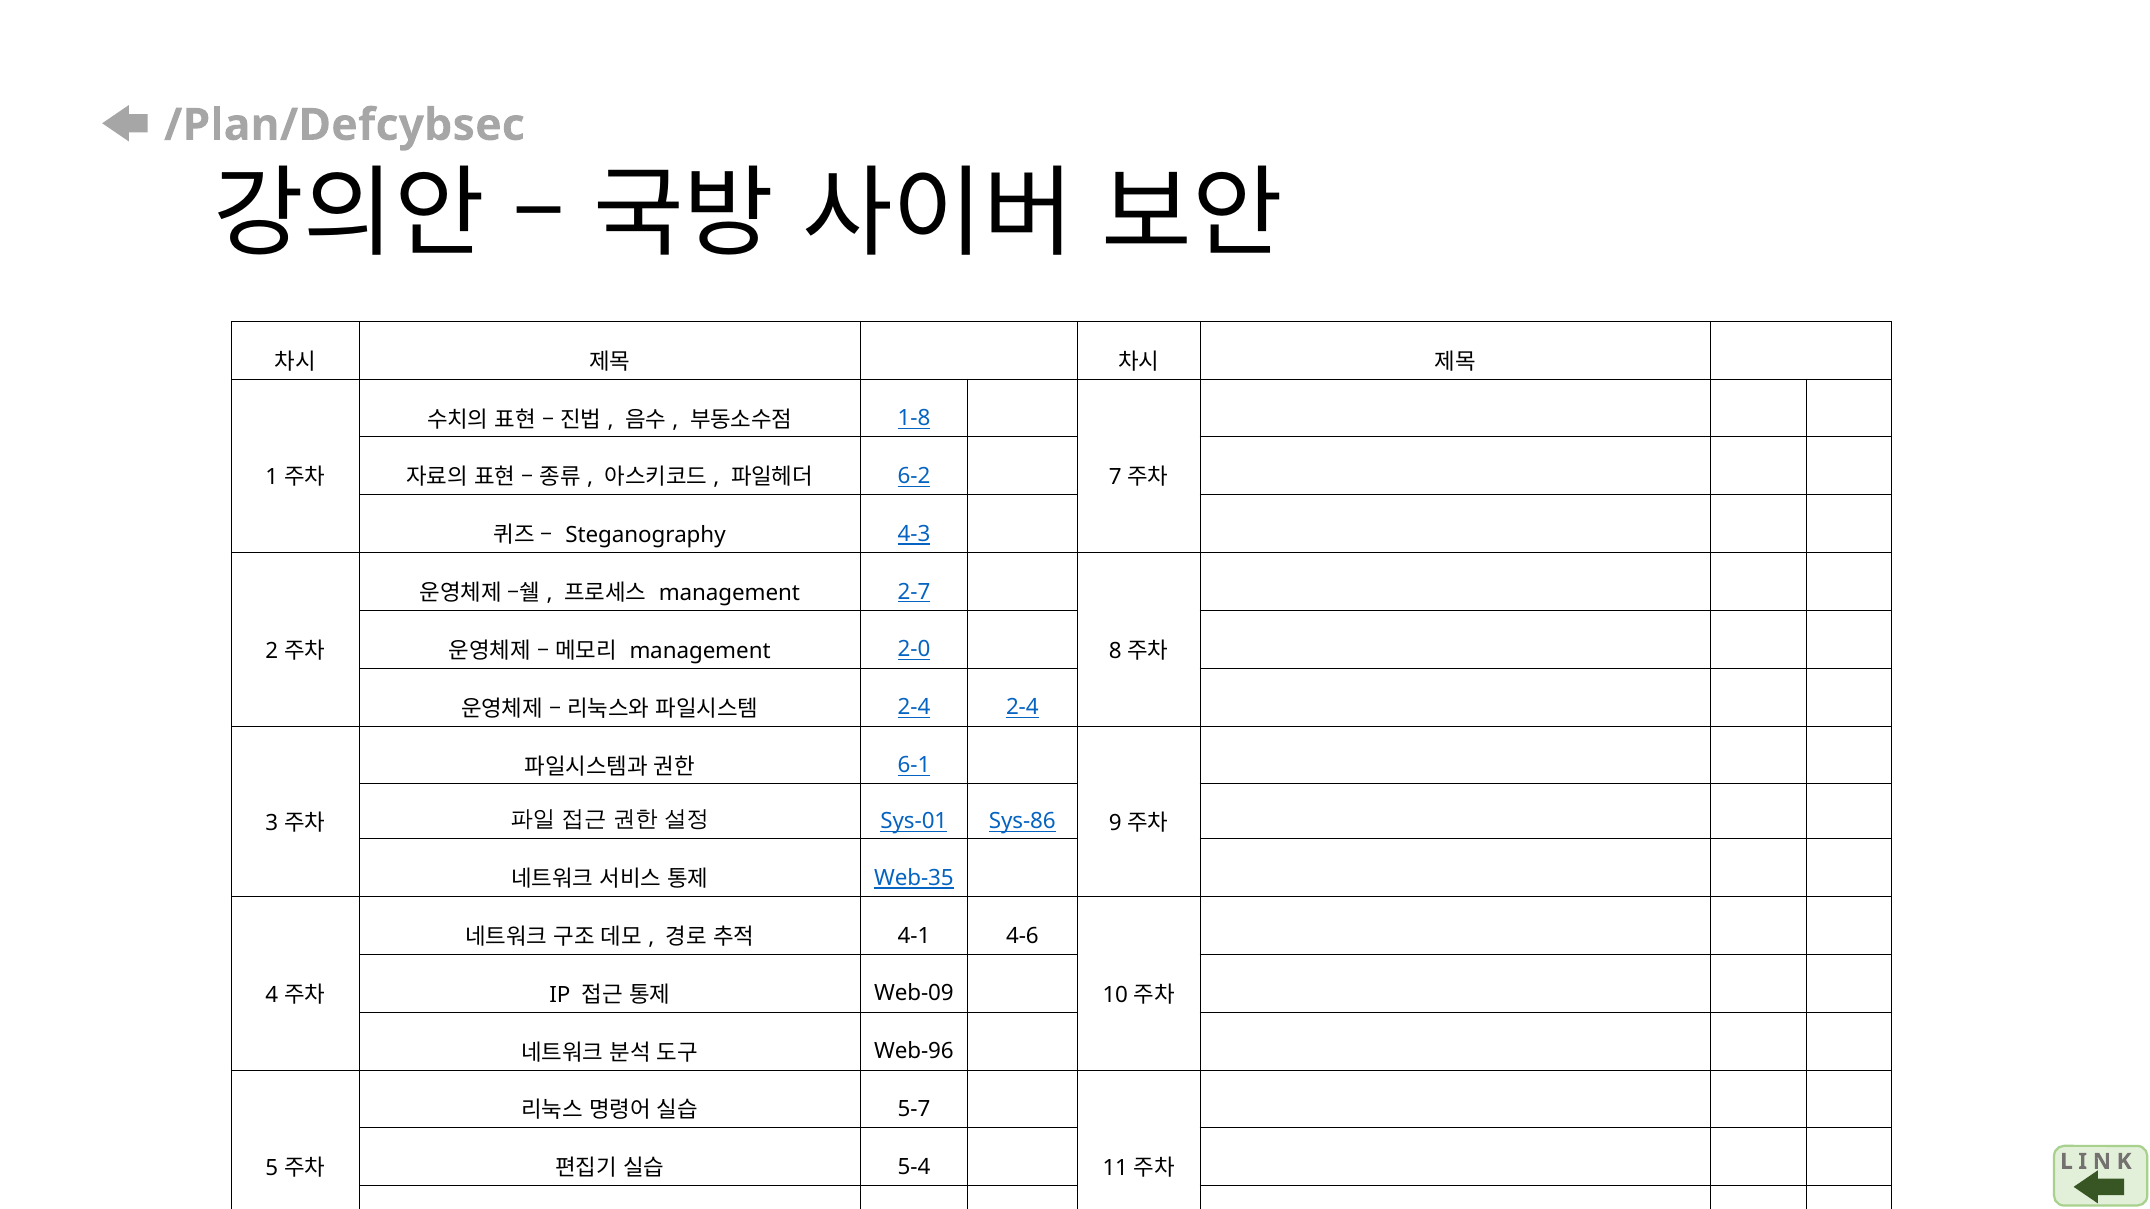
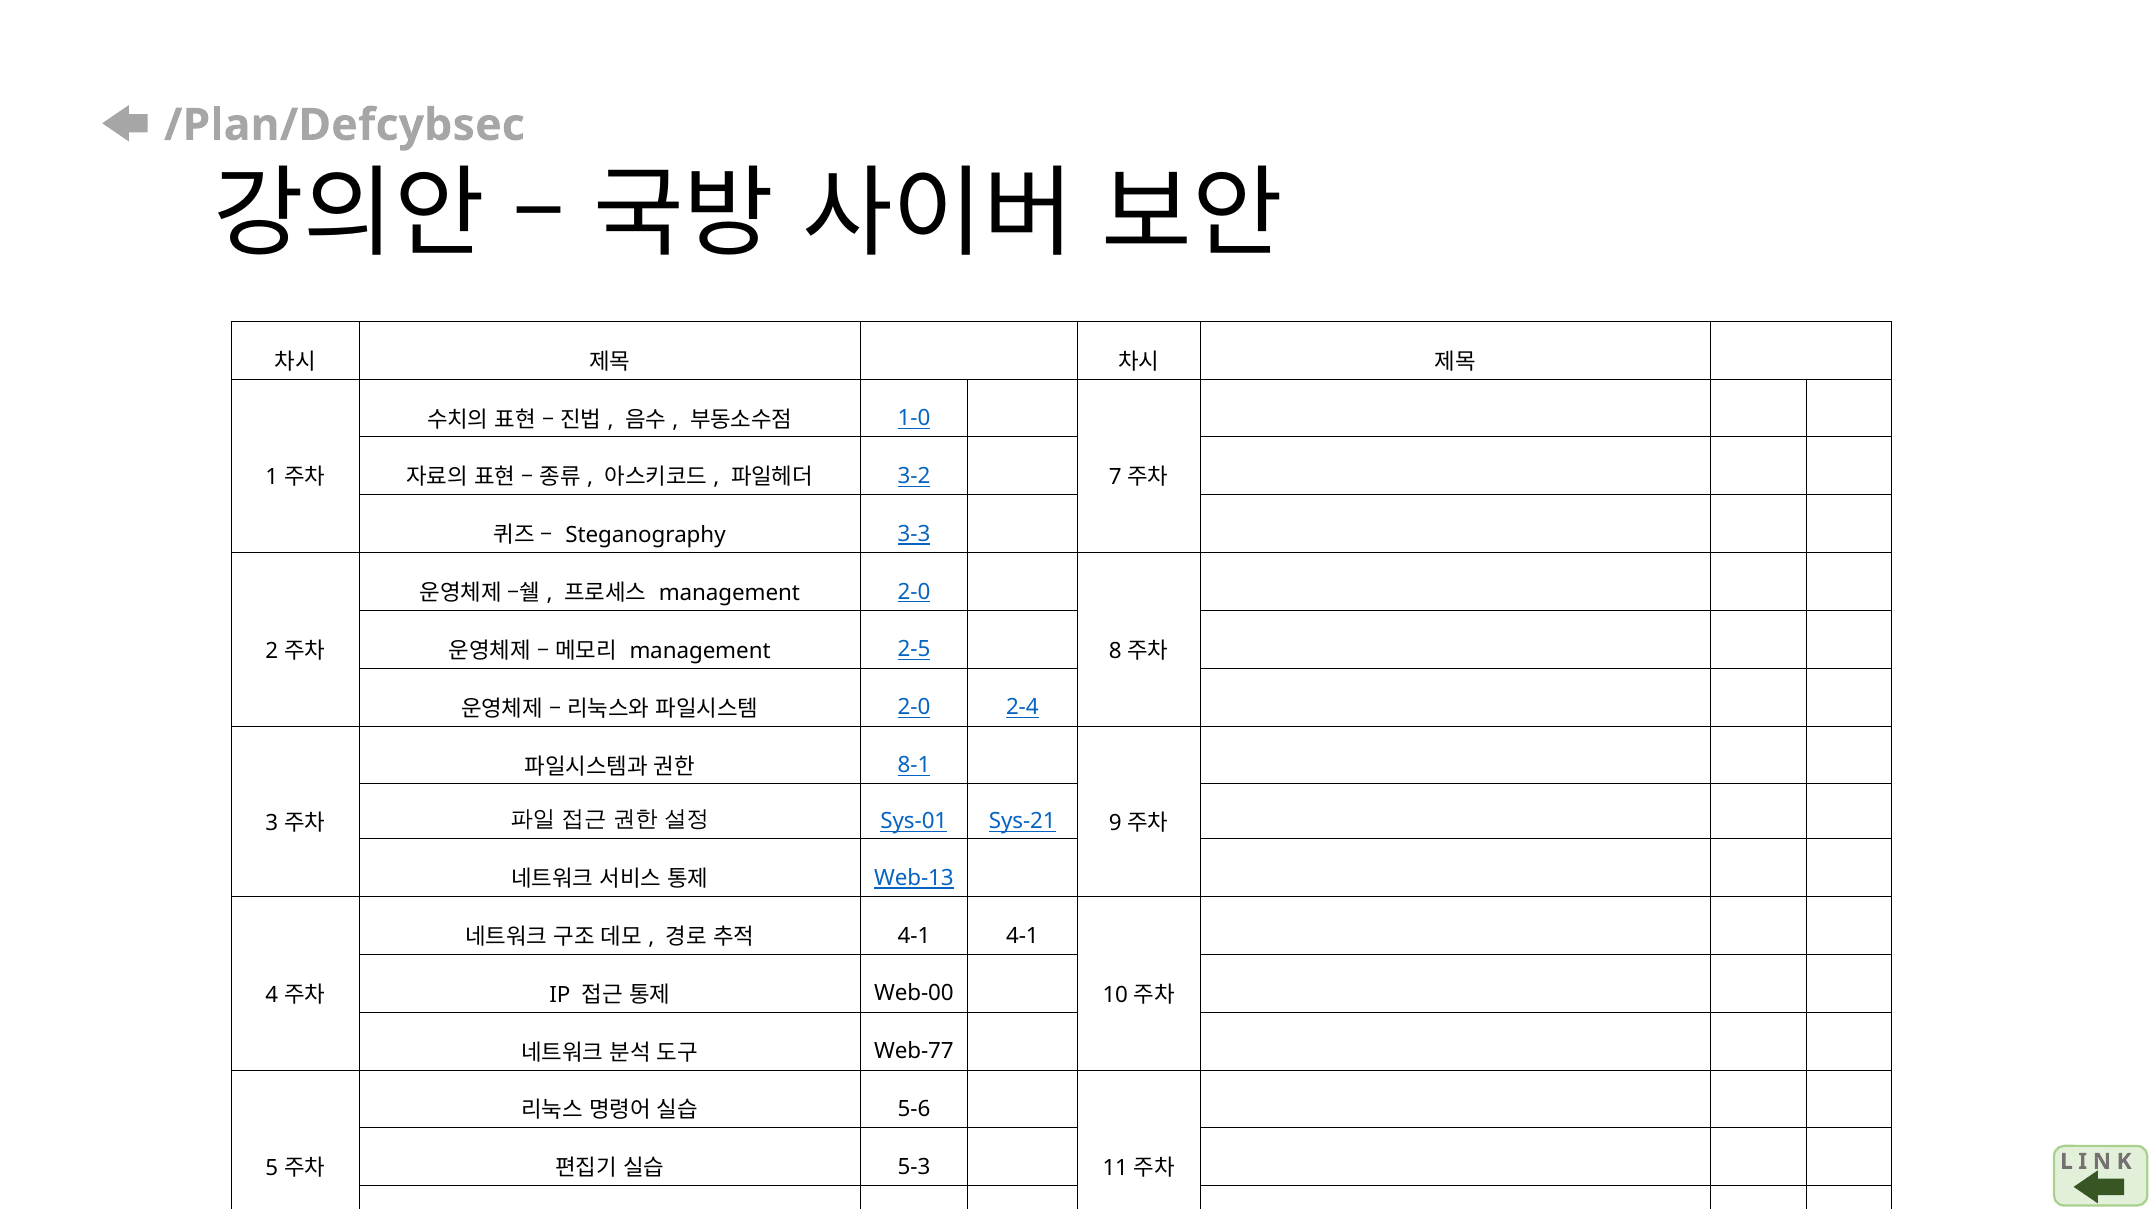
1-8: 1-8 -> 1-0
6-2 at (914, 476): 6-2 -> 3-2
4-3: 4-3 -> 3-3
management 2-7: 2-7 -> 2-0
2-0: 2-0 -> 2-5
2-4 at (914, 708): 2-4 -> 2-0
6-1 at (914, 765): 6-1 -> 8-1
Sys-86: Sys-86 -> Sys-21
Web-35: Web-35 -> Web-13
4-1 4-6: 4-6 -> 4-1
Web-09: Web-09 -> Web-00
Web-96: Web-96 -> Web-77
5-7: 5-7 -> 5-6
5-4: 5-4 -> 5-3
